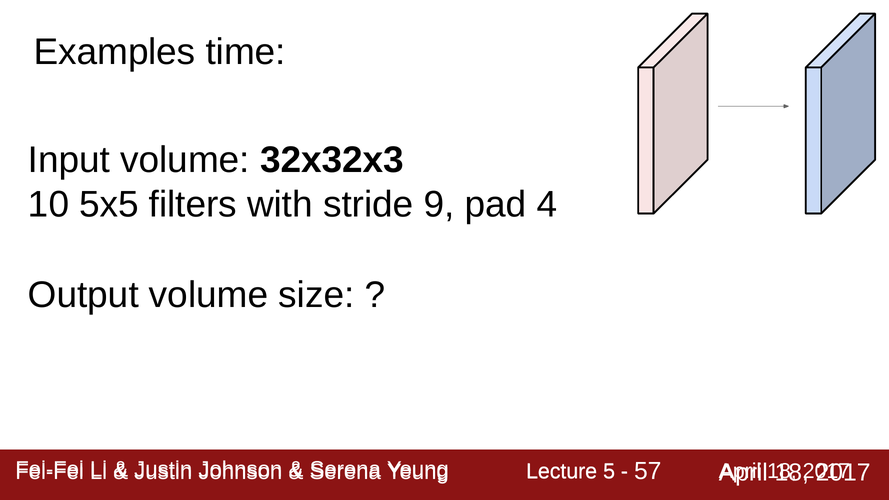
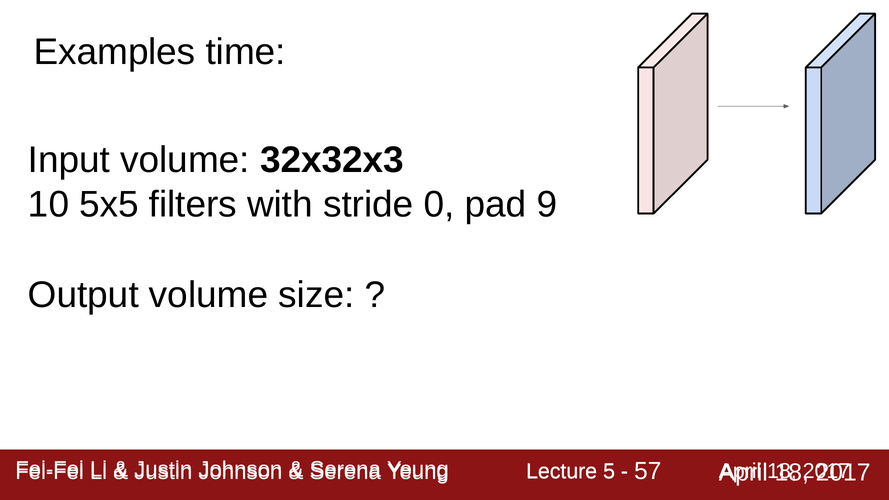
9: 9 -> 0
4: 4 -> 9
